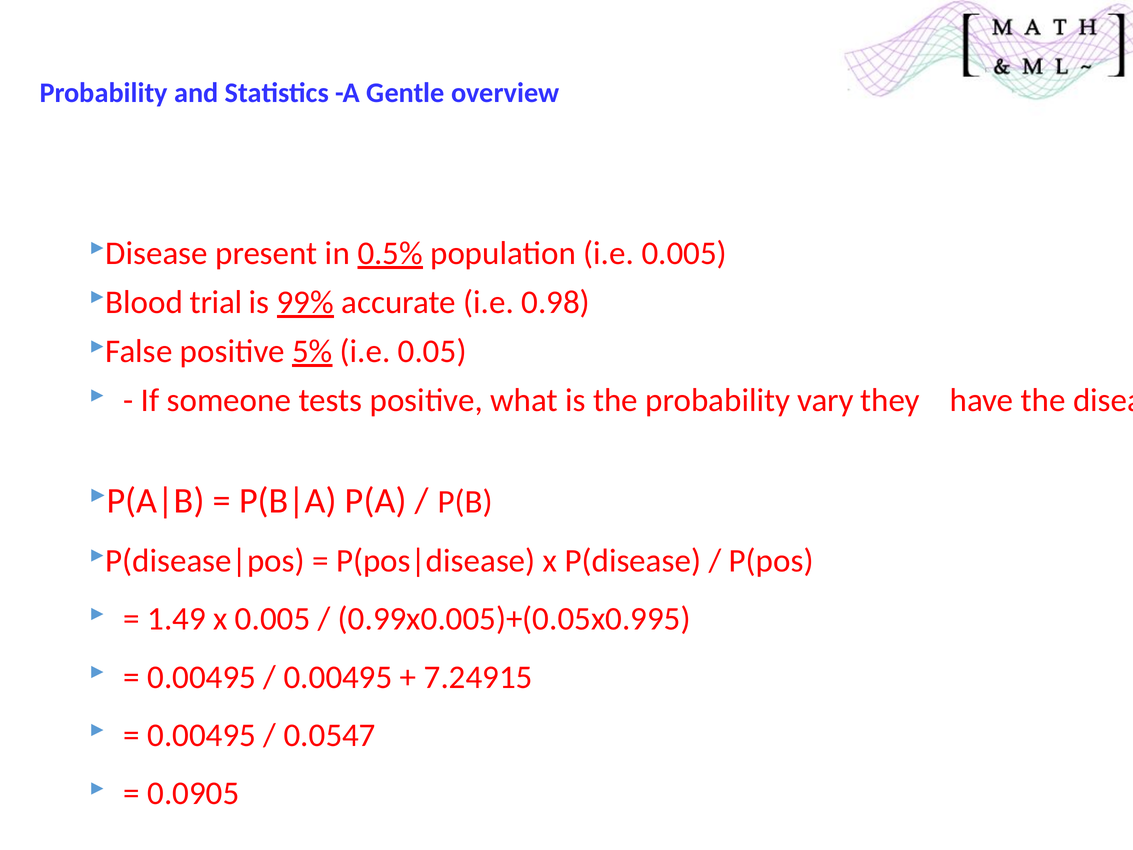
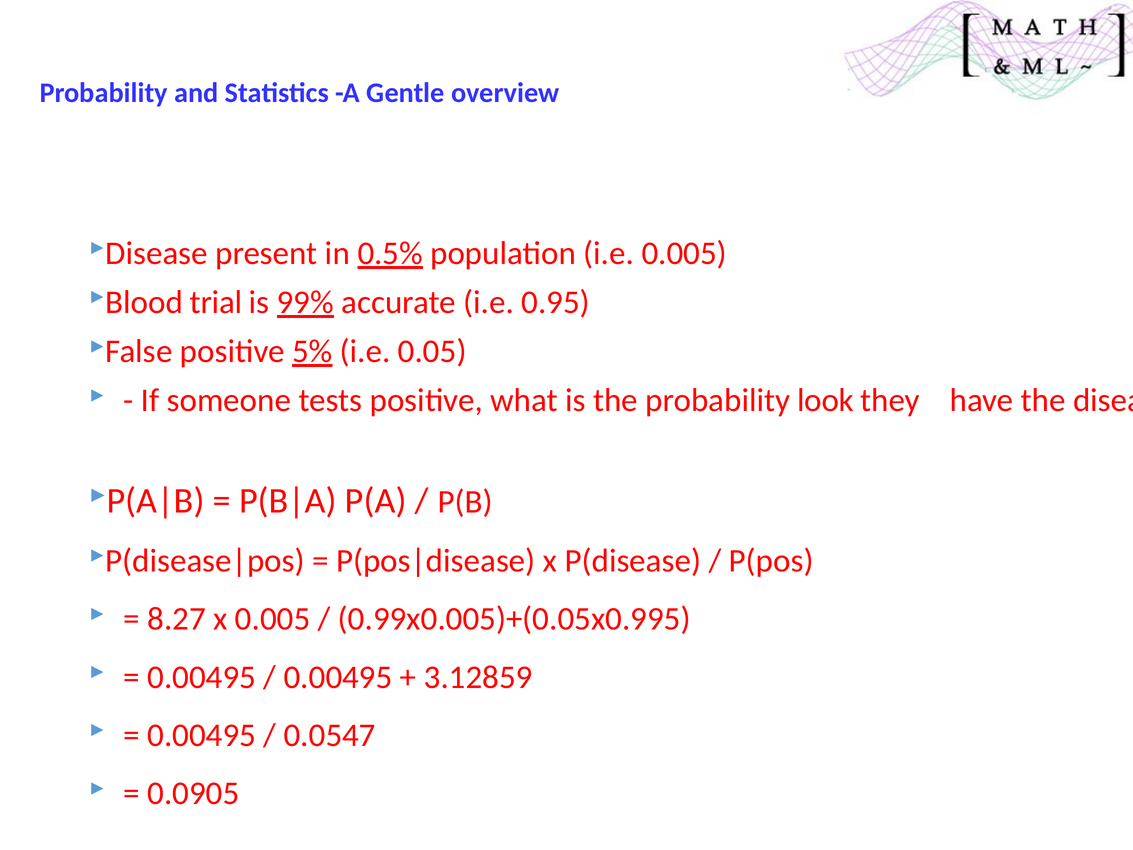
0.98: 0.98 -> 0.95
vary: vary -> look
1.49: 1.49 -> 8.27
7.24915: 7.24915 -> 3.12859
